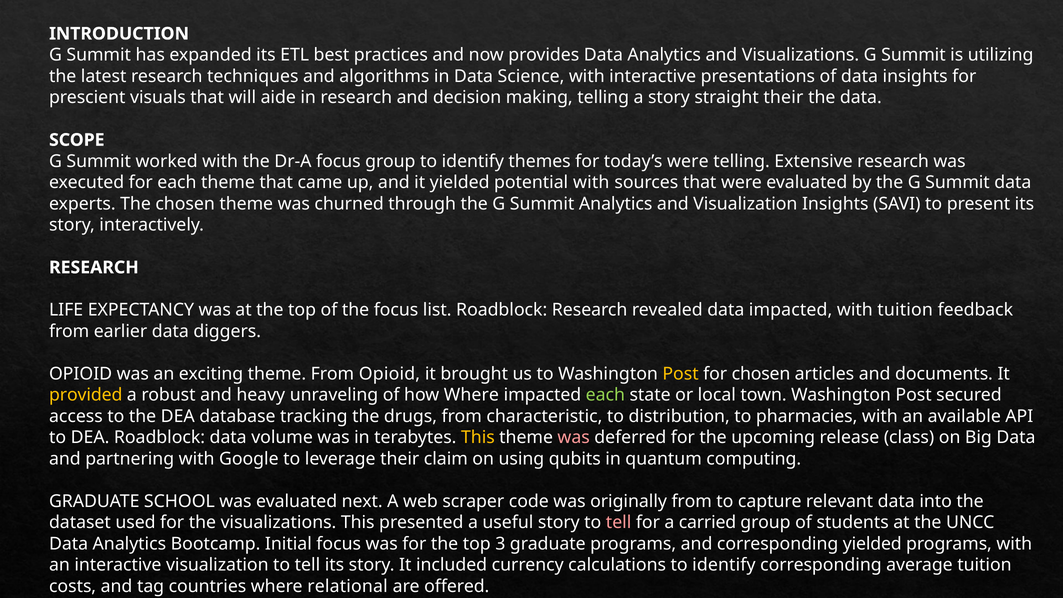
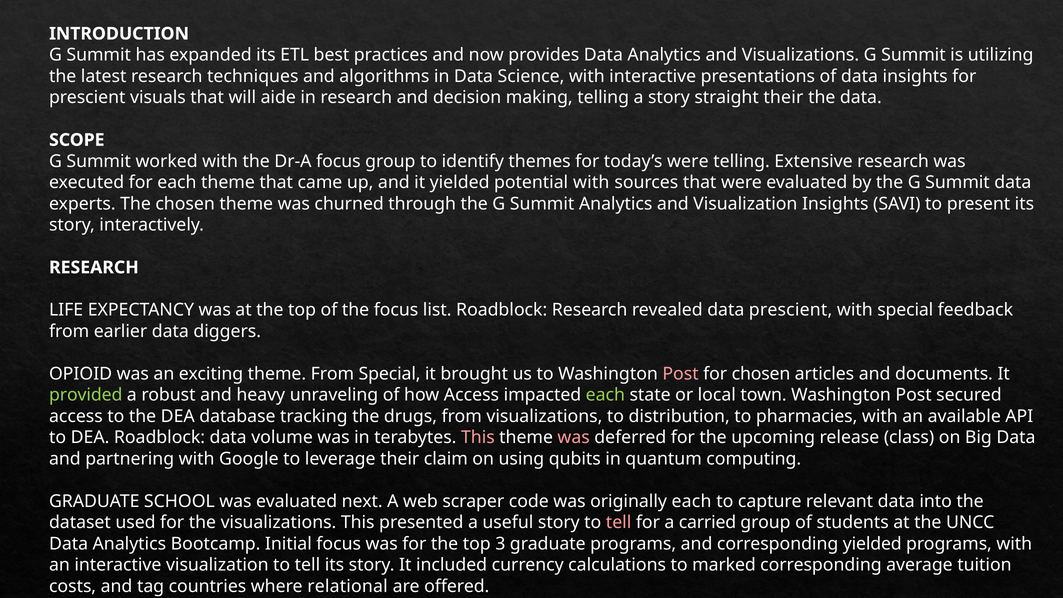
data impacted: impacted -> prescient
with tuition: tuition -> special
From Opioid: Opioid -> Special
Post at (681, 374) colour: yellow -> pink
provided colour: yellow -> light green
how Where: Where -> Access
from characteristic: characteristic -> visualizations
This at (478, 437) colour: yellow -> pink
originally from: from -> each
calculations to identify: identify -> marked
